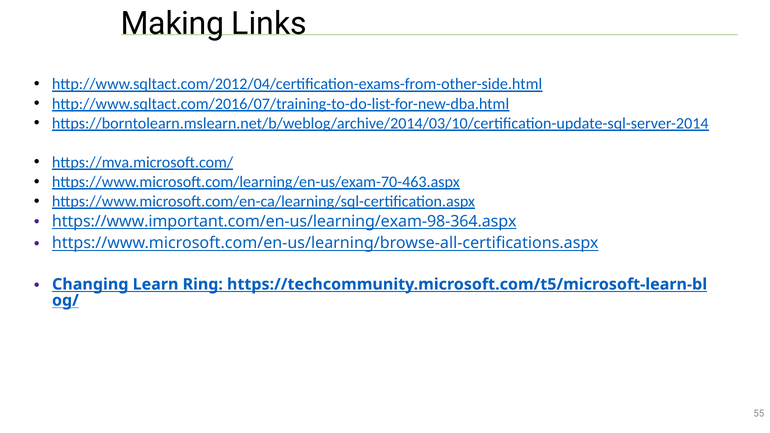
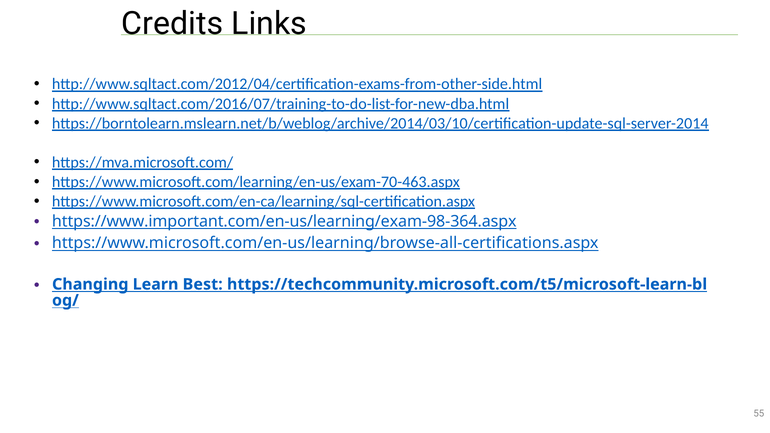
Making: Making -> Credits
Ring: Ring -> Best
